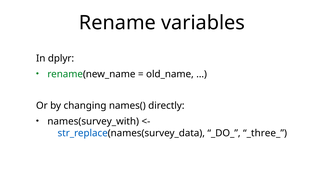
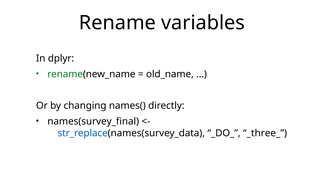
names(survey_with: names(survey_with -> names(survey_final
